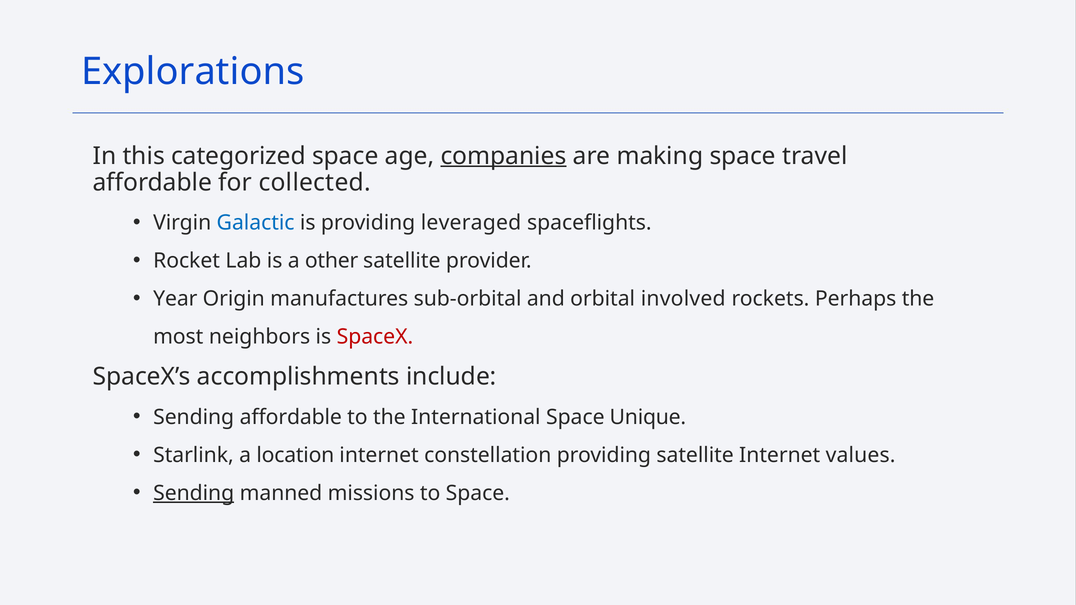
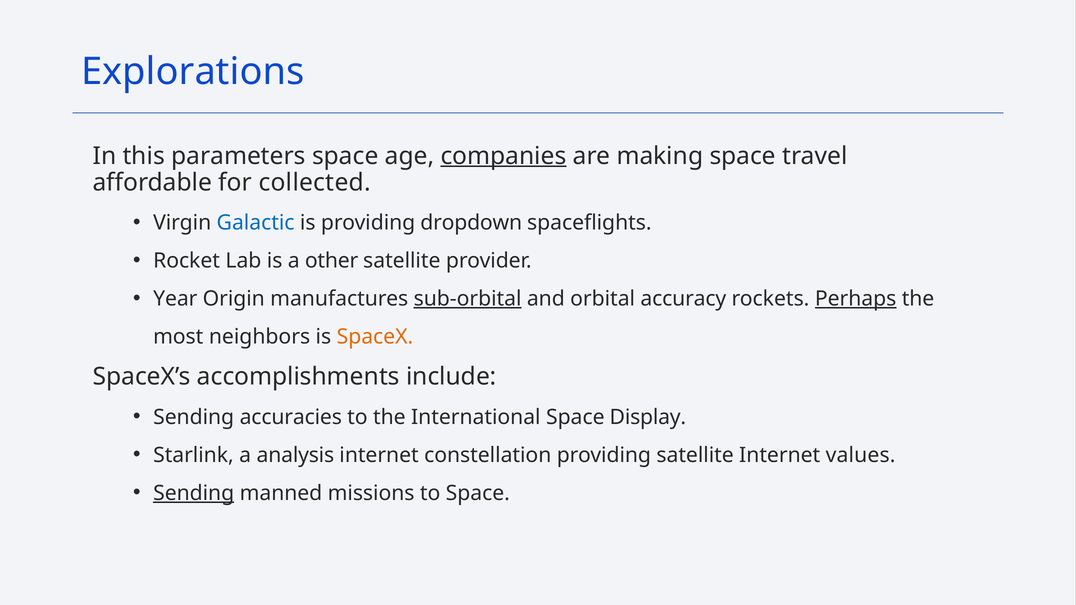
categorized: categorized -> parameters
leveraged: leveraged -> dropdown
sub-orbital underline: none -> present
involved: involved -> accuracy
Perhaps underline: none -> present
SpaceX colour: red -> orange
Sending affordable: affordable -> accuracies
Unique: Unique -> Display
location: location -> analysis
